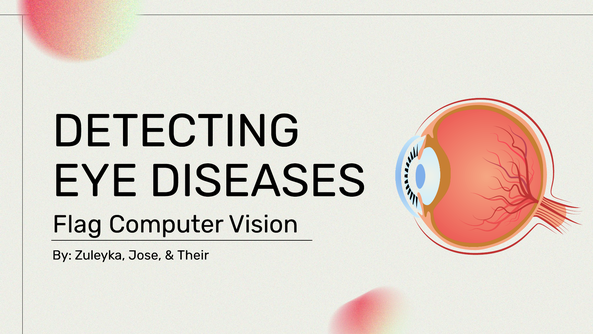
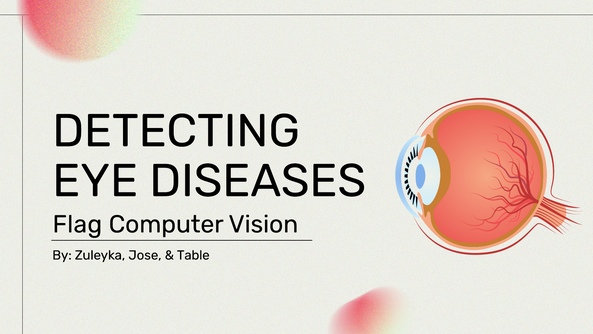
Their: Their -> Table
